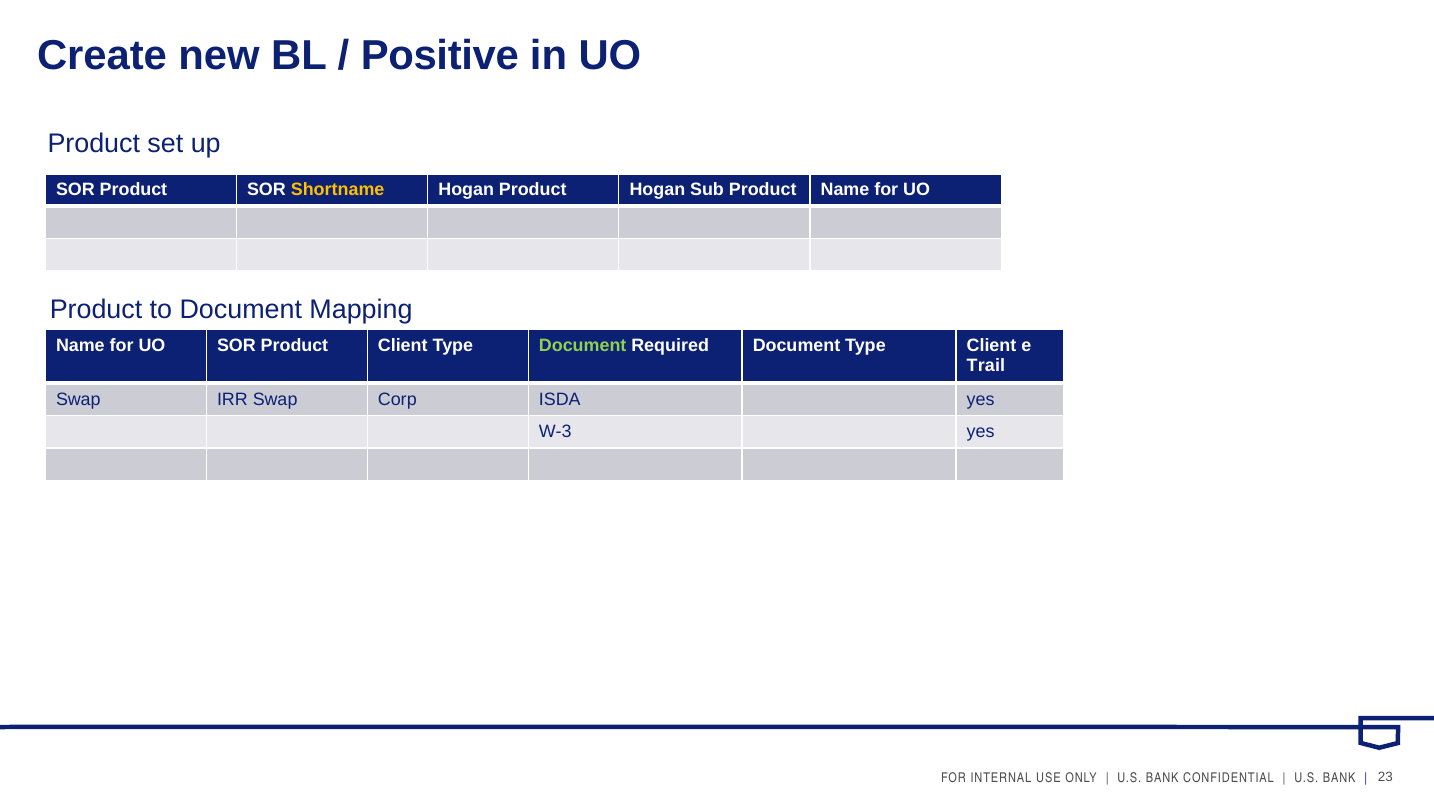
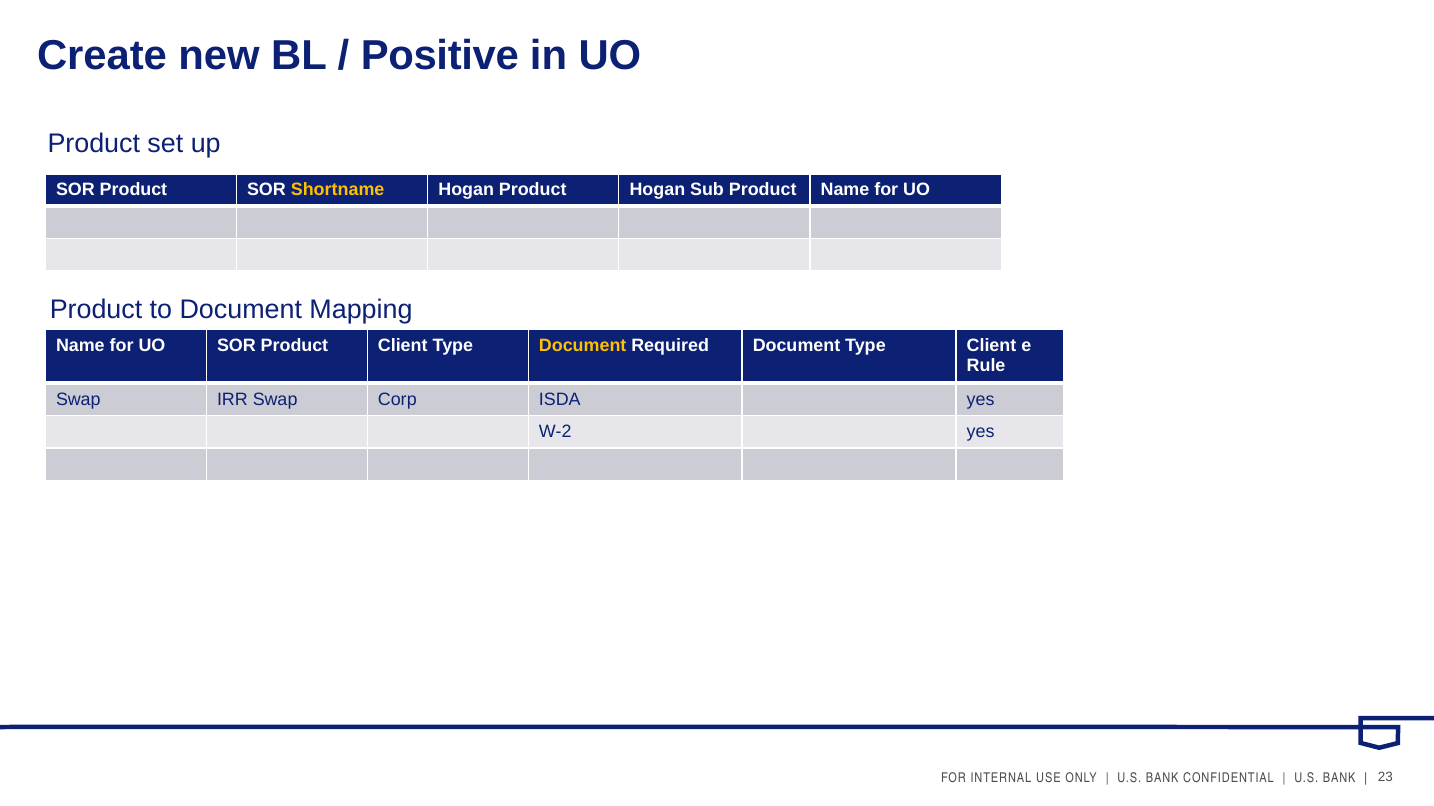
Document at (583, 346) colour: light green -> yellow
Trail: Trail -> Rule
W-3: W-3 -> W-2
